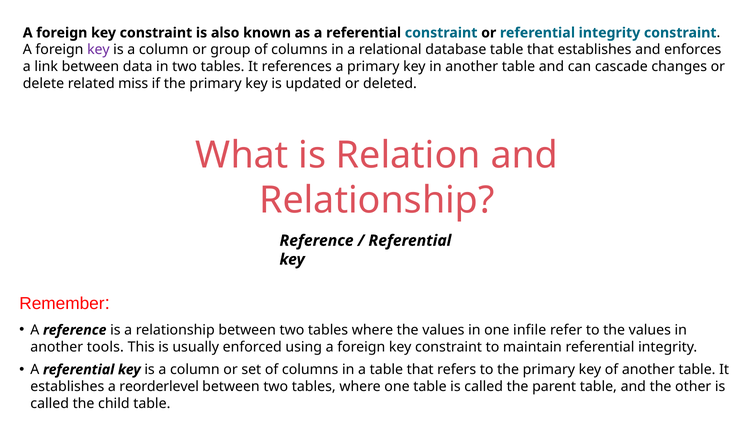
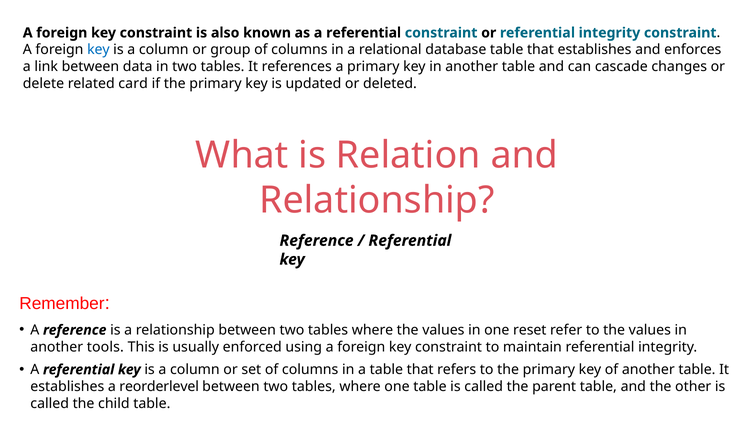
key at (98, 50) colour: purple -> blue
miss: miss -> card
infile: infile -> reset
